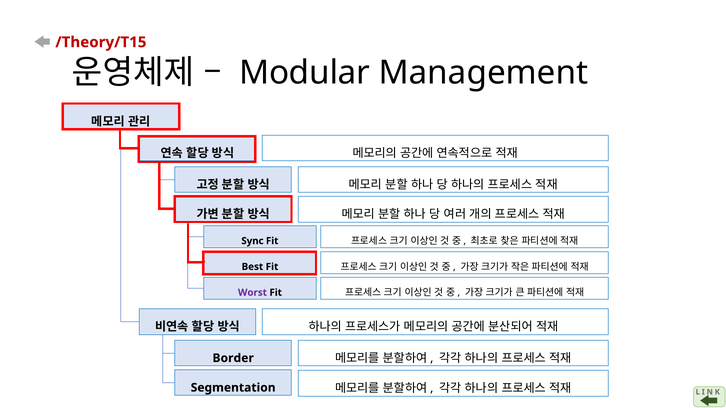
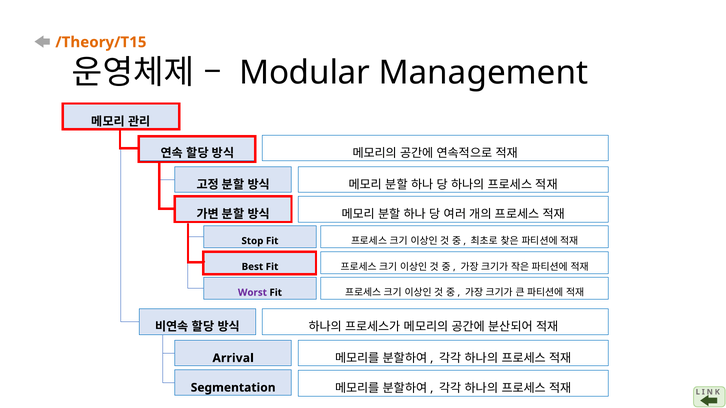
/Theory/T15 colour: red -> orange
Sync: Sync -> Stop
Border: Border -> Arrival
